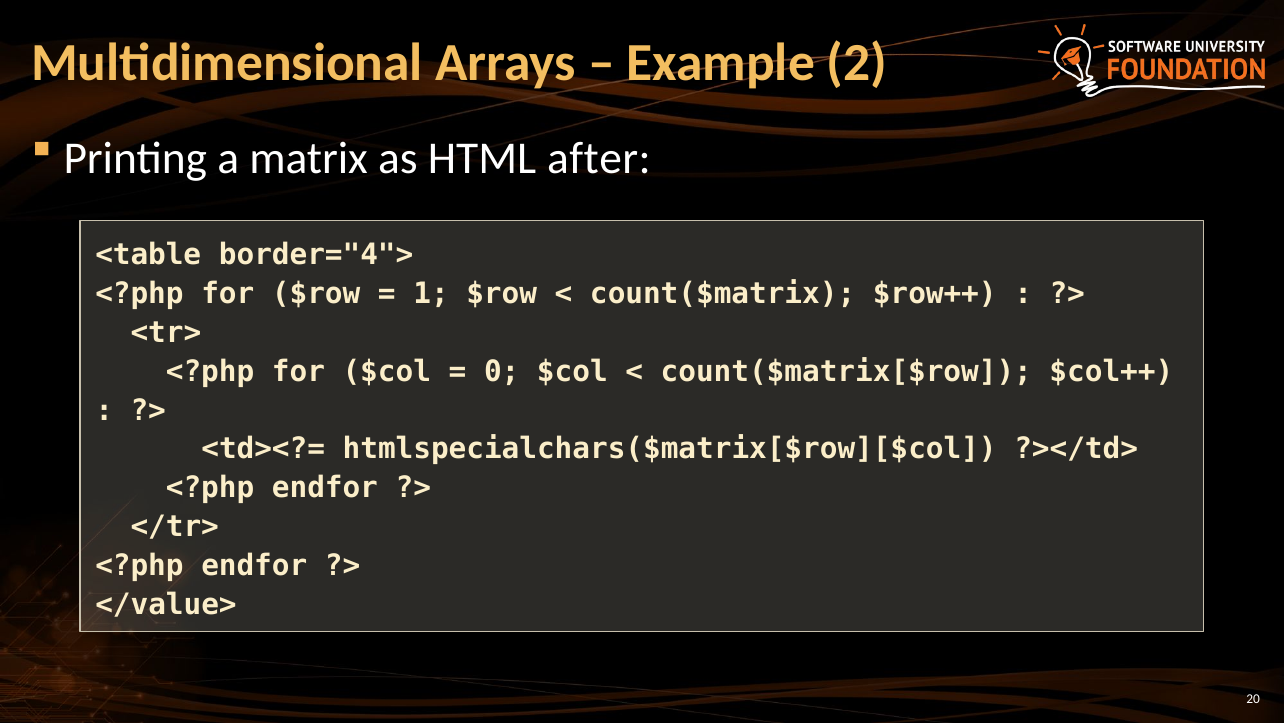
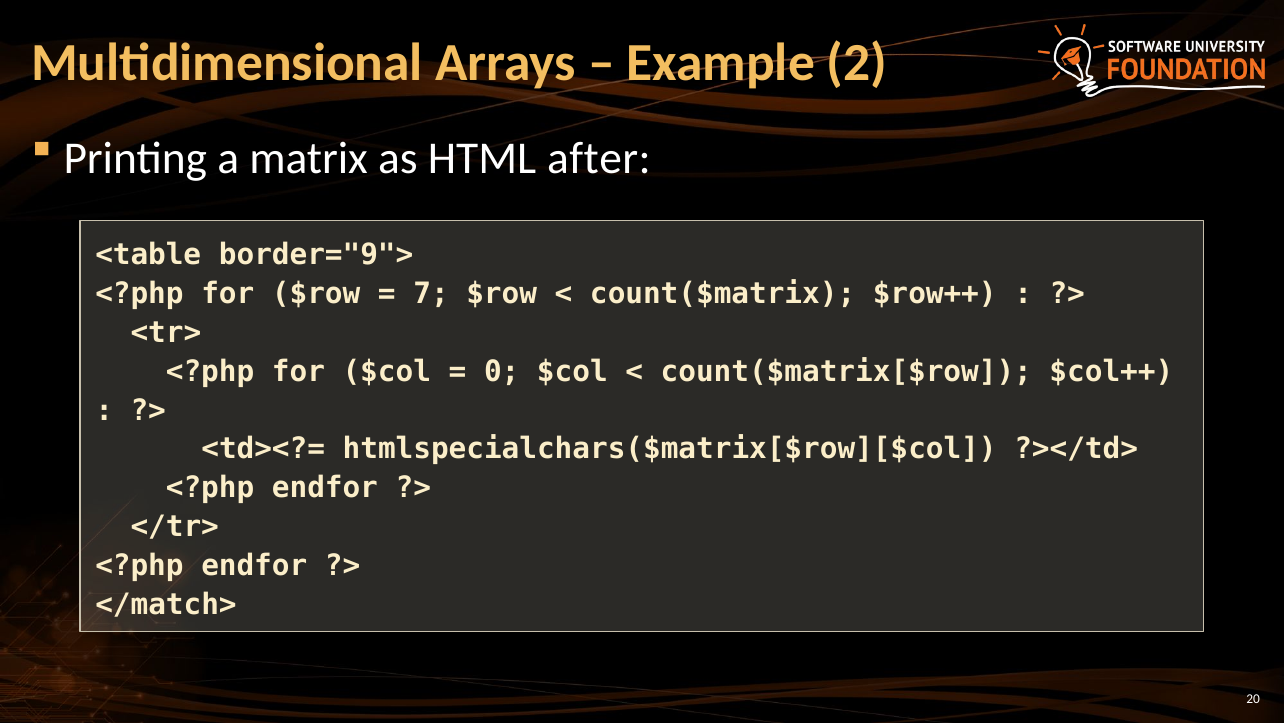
border="4">: border="4"> -> border="9">
1: 1 -> 7
</value>: </value> -> </match>
